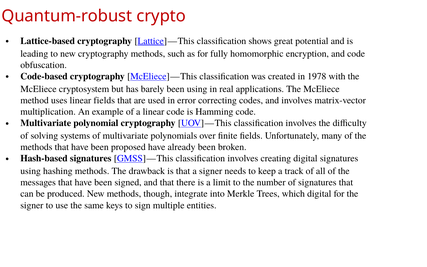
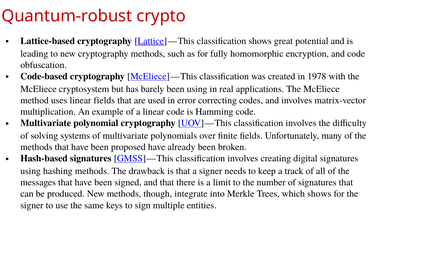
which digital: digital -> shows
